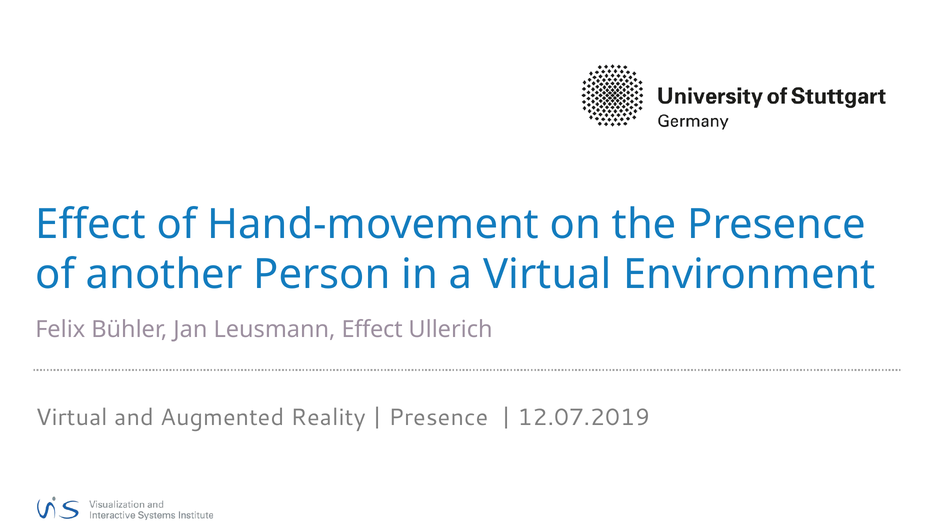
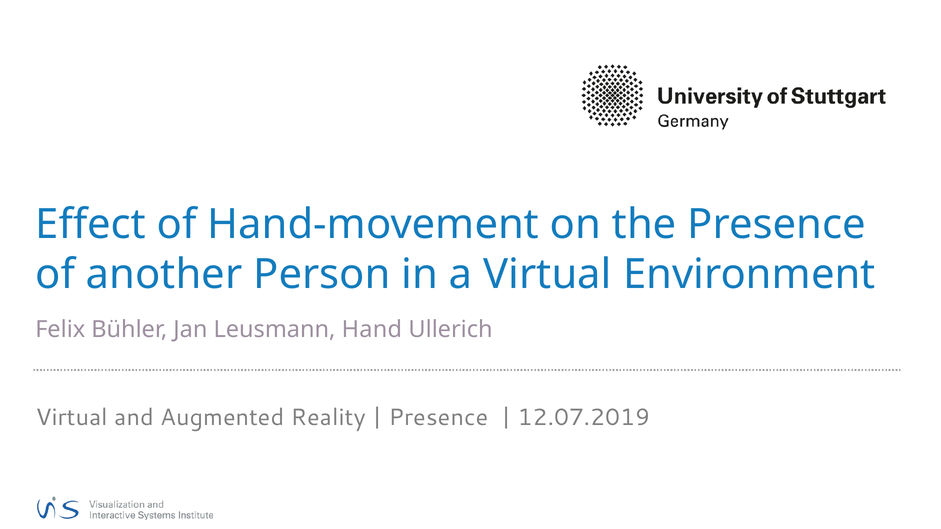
Leusmann Effect: Effect -> Hand
